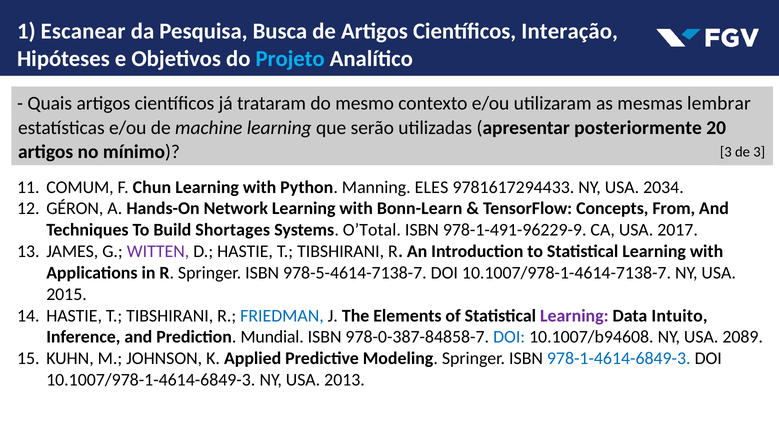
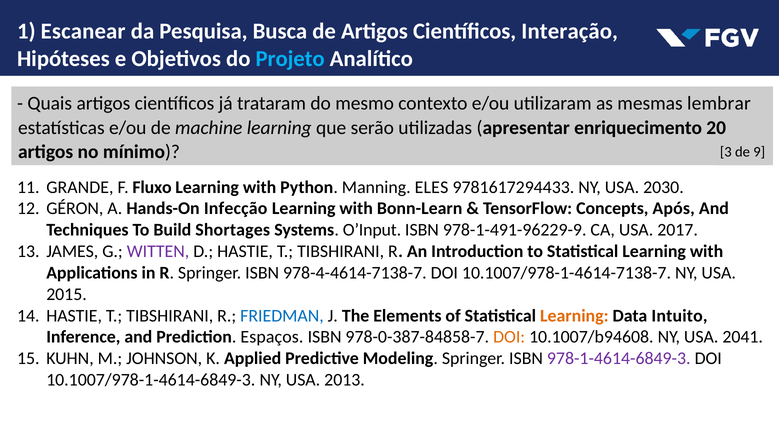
posteriormente: posteriormente -> enriquecimento
de 3: 3 -> 9
COMUM: COMUM -> GRANDE
Chun: Chun -> Fluxo
2034: 2034 -> 2030
Network: Network -> Infecção
From: From -> Após
O’Total: O’Total -> O’Input
978-5-4614-7138-7: 978-5-4614-7138-7 -> 978-4-4614-7138-7
Learning at (574, 316) colour: purple -> orange
Mundial: Mundial -> Espaços
DOI at (509, 337) colour: blue -> orange
2089: 2089 -> 2041
978-1-4614-6849-3 colour: blue -> purple
